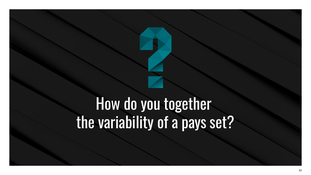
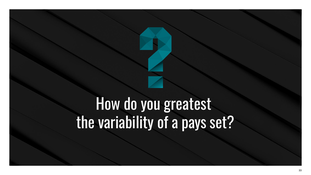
together: together -> greatest
